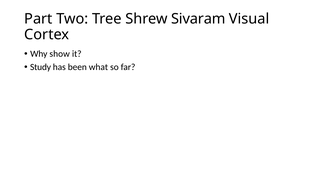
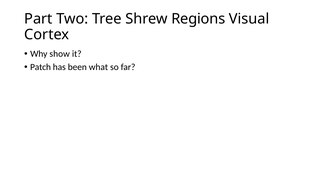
Sivaram: Sivaram -> Regions
Study: Study -> Patch
